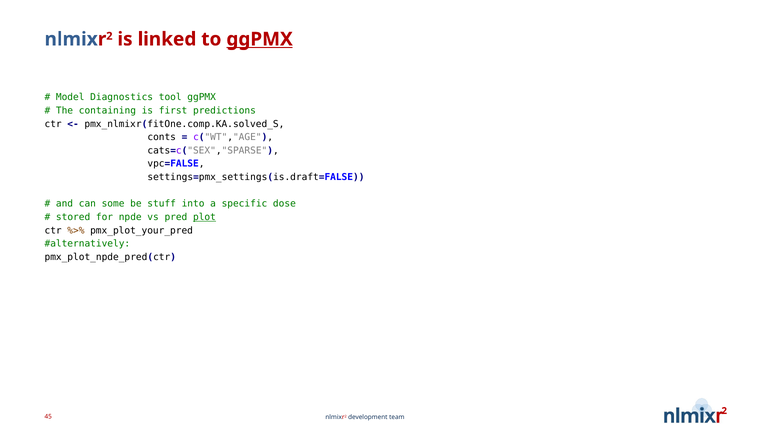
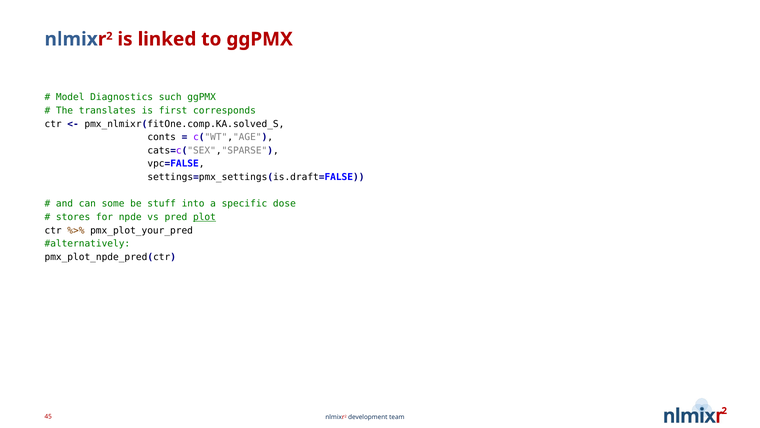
ggPMX at (260, 39) underline: present -> none
tool: tool -> such
containing: containing -> translates
predictions: predictions -> corresponds
stored: stored -> stores
